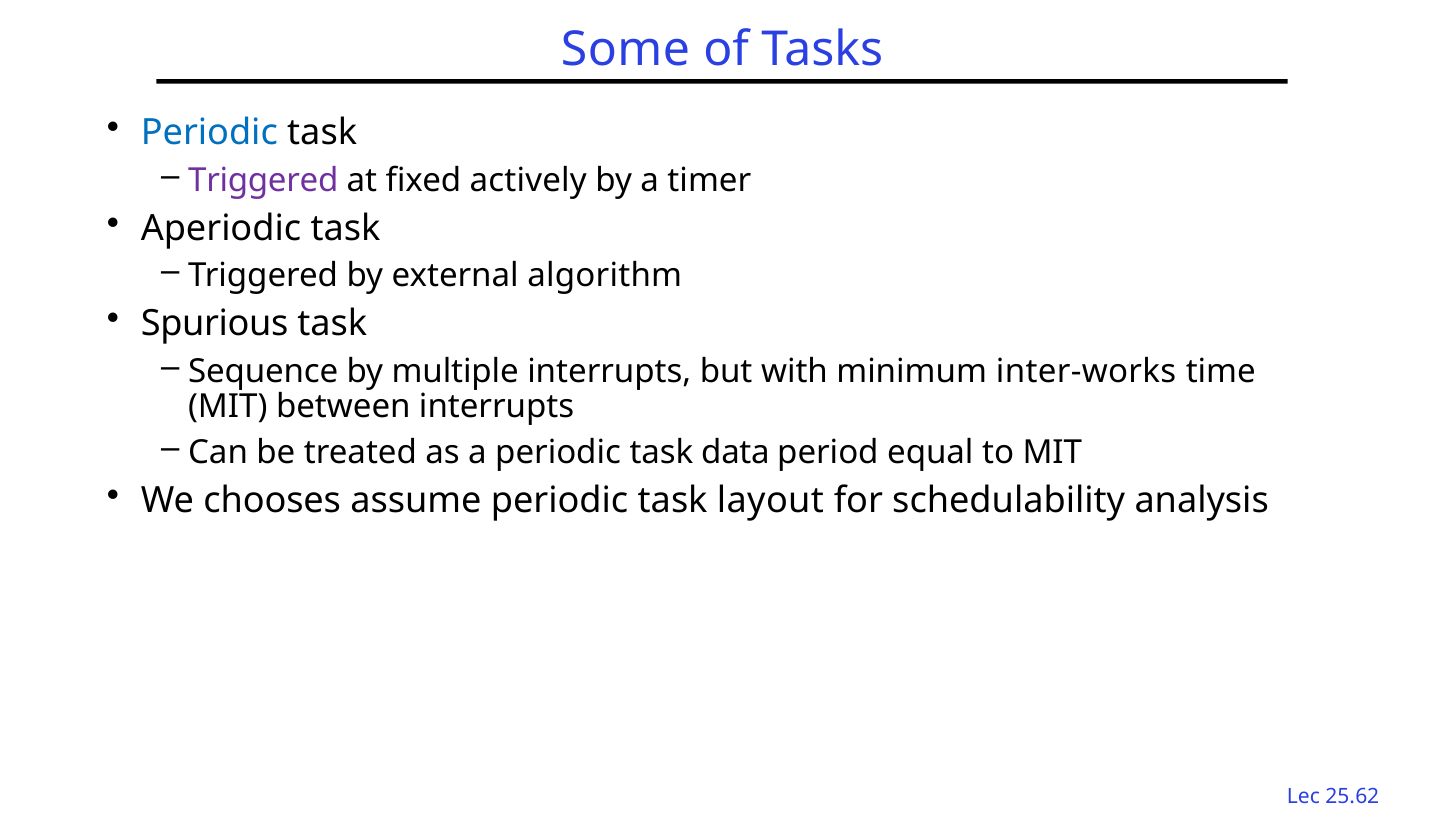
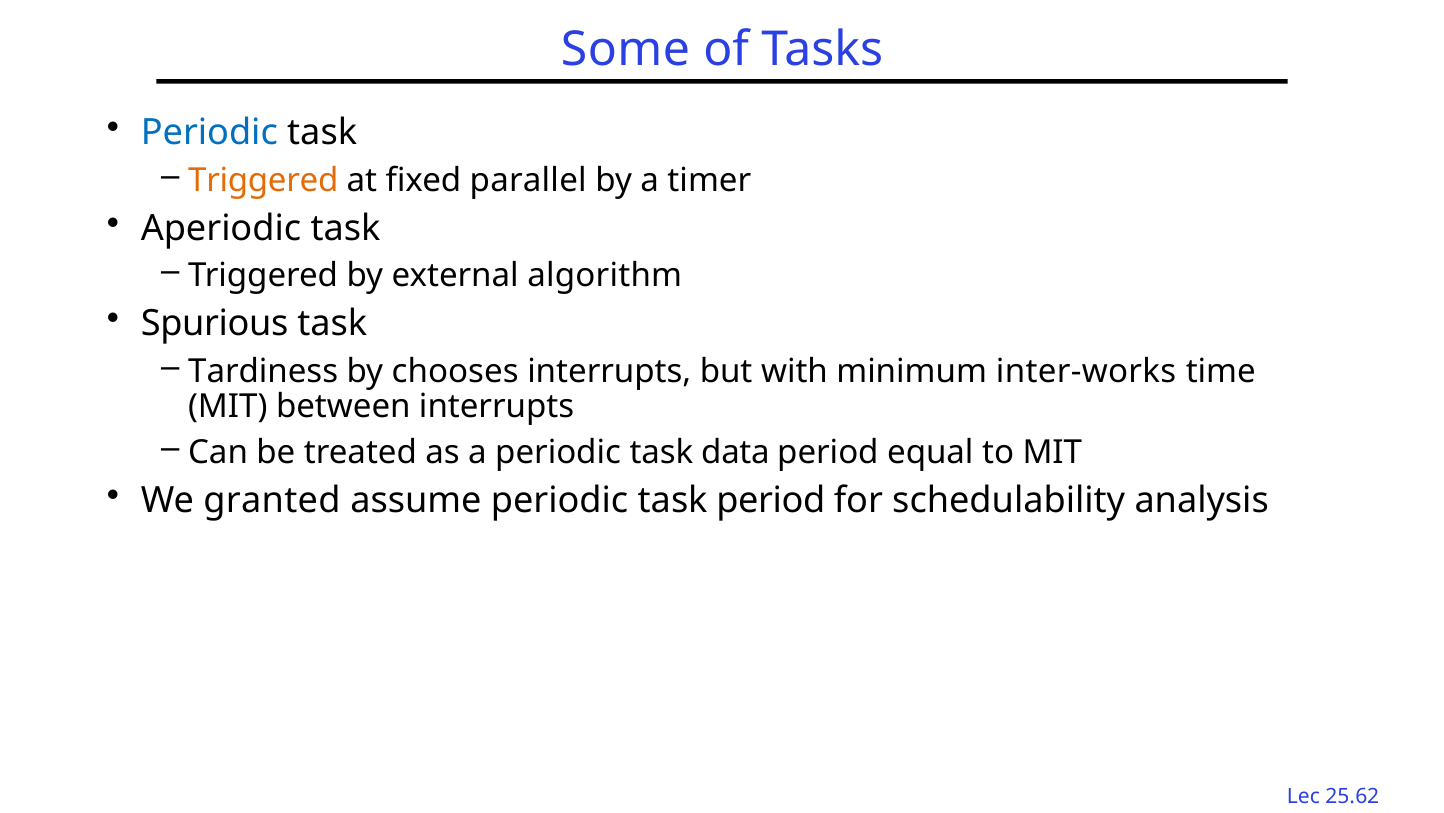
Triggered at (263, 180) colour: purple -> orange
actively: actively -> parallel
Sequence: Sequence -> Tardiness
multiple: multiple -> chooses
chooses: chooses -> granted
task layout: layout -> period
